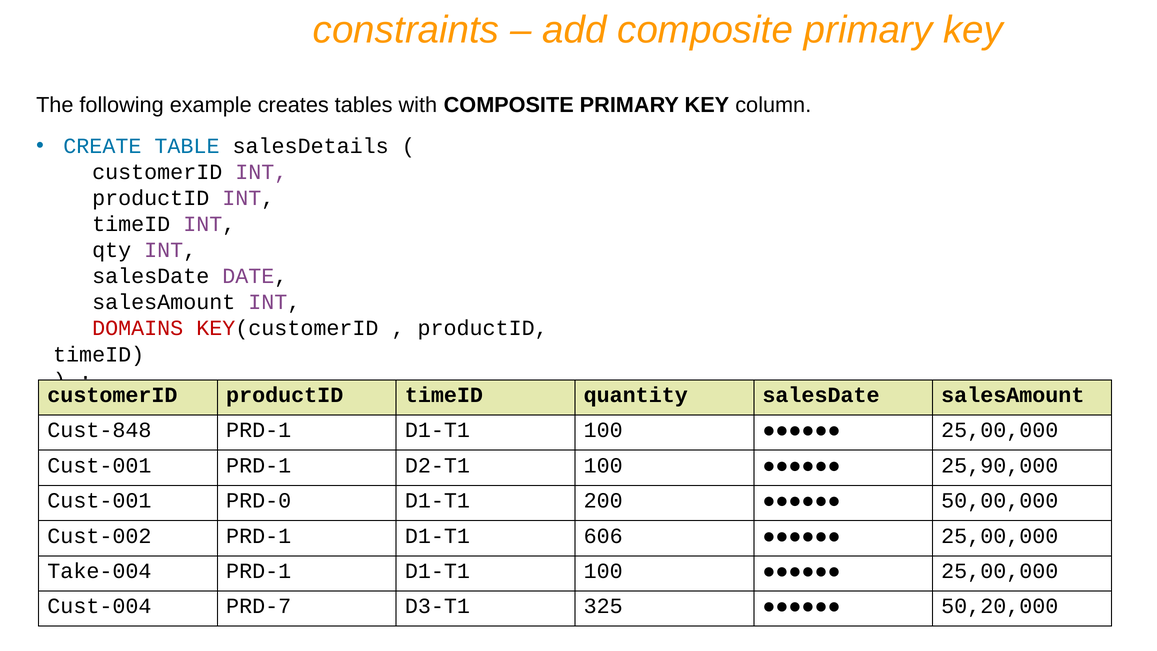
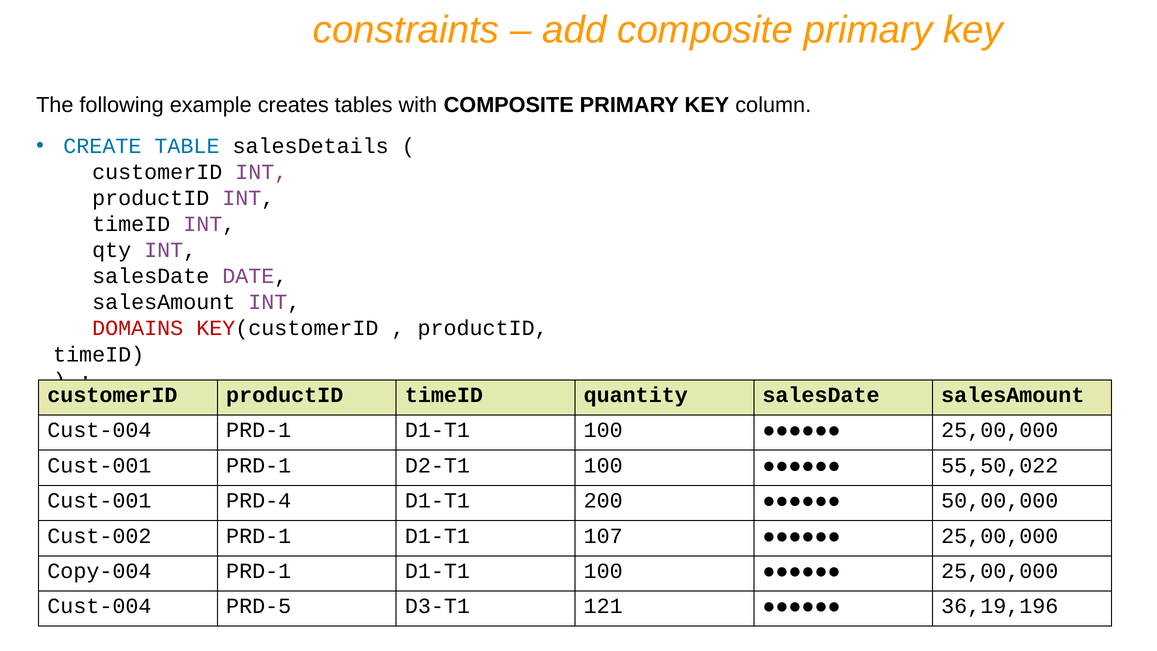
Cust-848 at (99, 430): Cust-848 -> Cust-004
25,90,000: 25,90,000 -> 55,50,022
PRD-0: PRD-0 -> PRD-4
606: 606 -> 107
Take-004: Take-004 -> Copy-004
PRD-7: PRD-7 -> PRD-5
325: 325 -> 121
50,20,000: 50,20,000 -> 36,19,196
